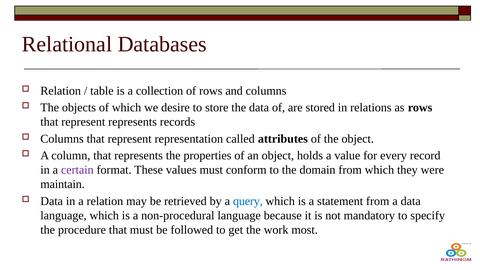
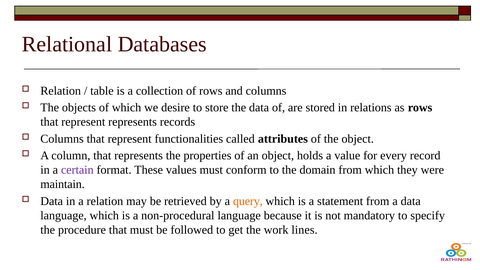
representation: representation -> functionalities
query colour: blue -> orange
most: most -> lines
